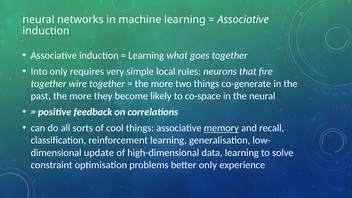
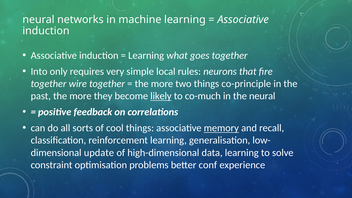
co-generate: co-generate -> co-principle
likely underline: none -> present
co-space: co-space -> co-much
better only: only -> conf
